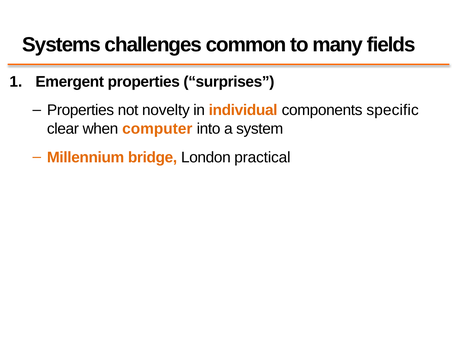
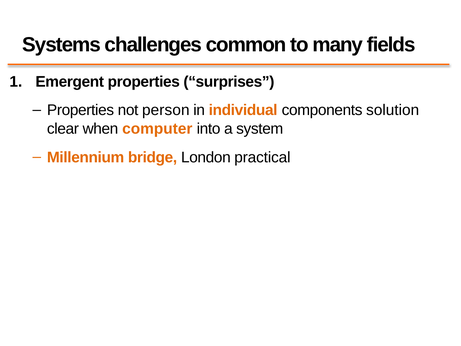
novelty: novelty -> person
specific: specific -> solution
